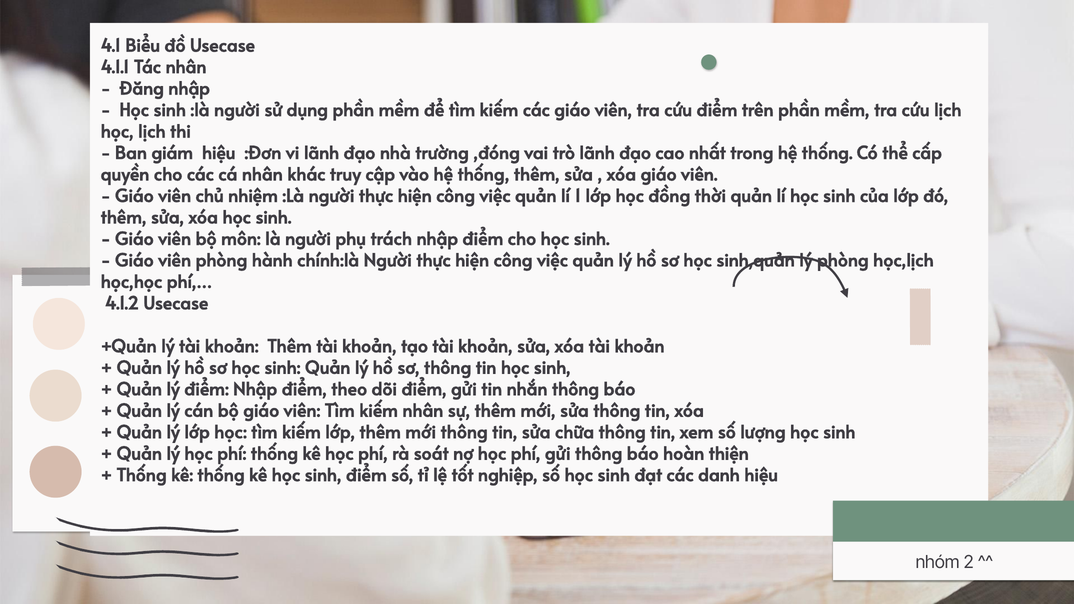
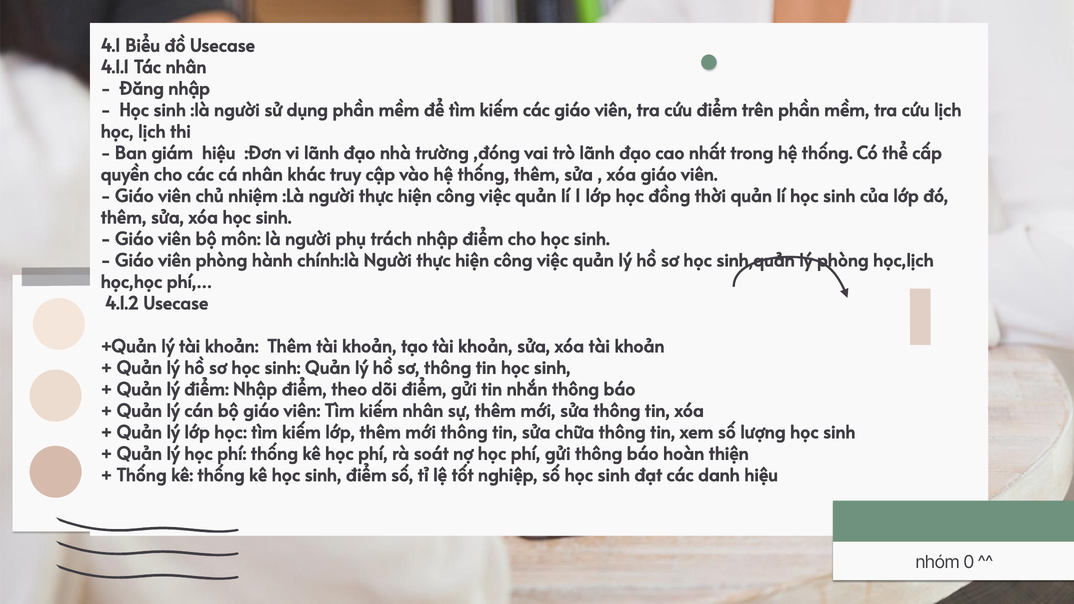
2: 2 -> 0
